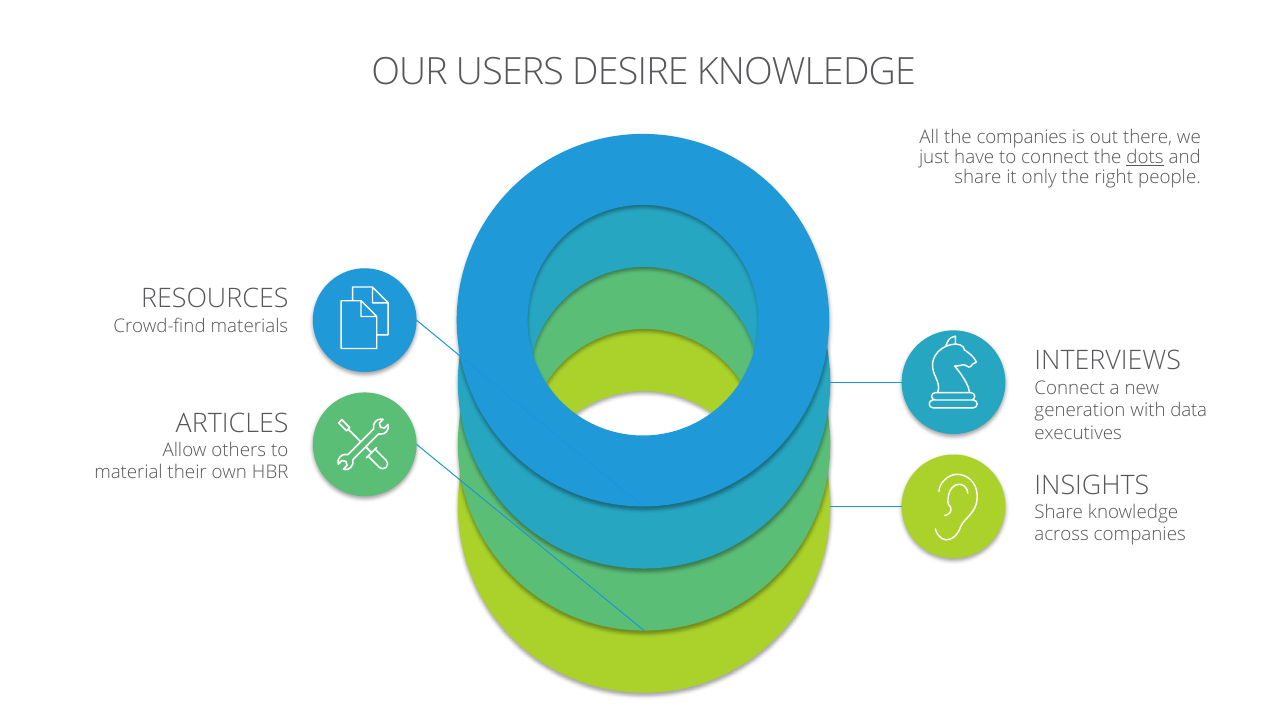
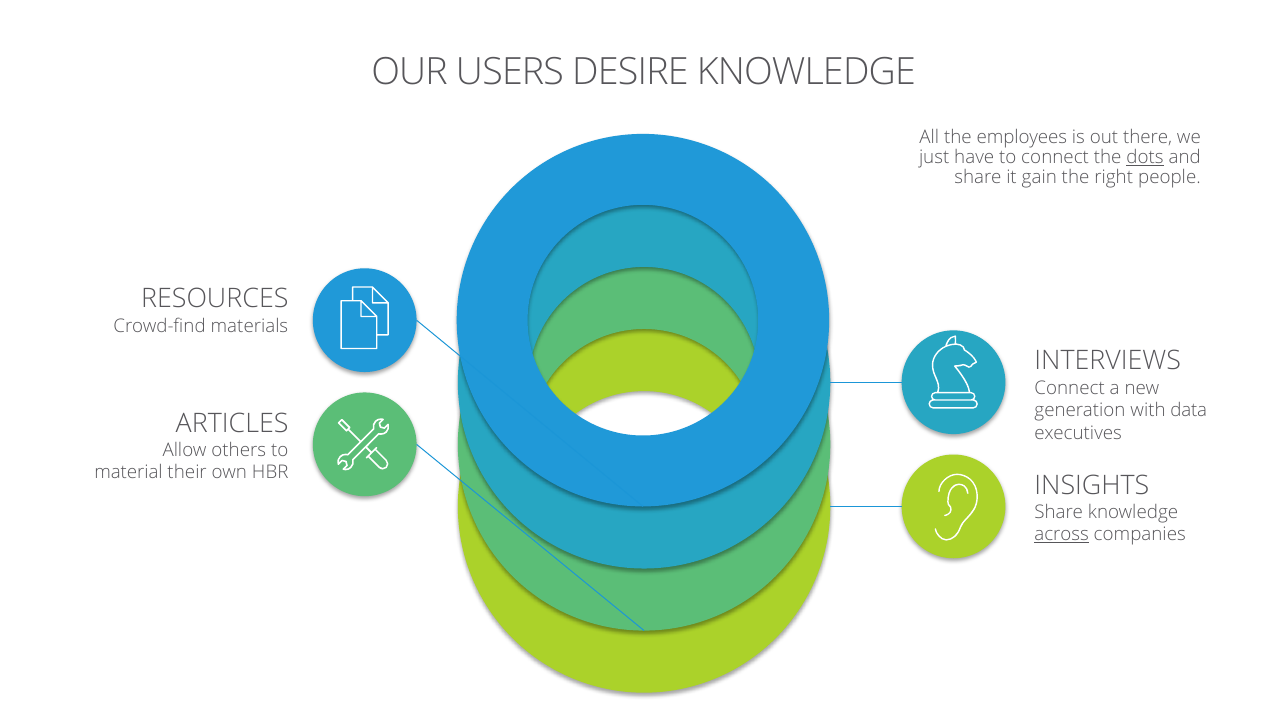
the companies: companies -> employees
only: only -> gain
across underline: none -> present
